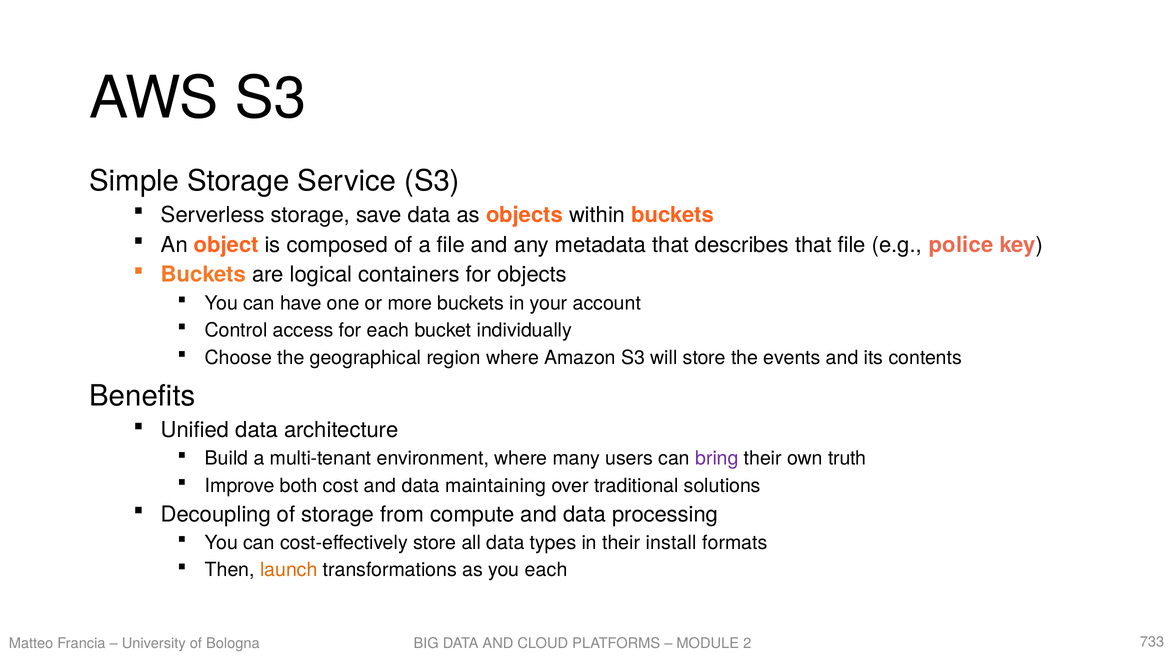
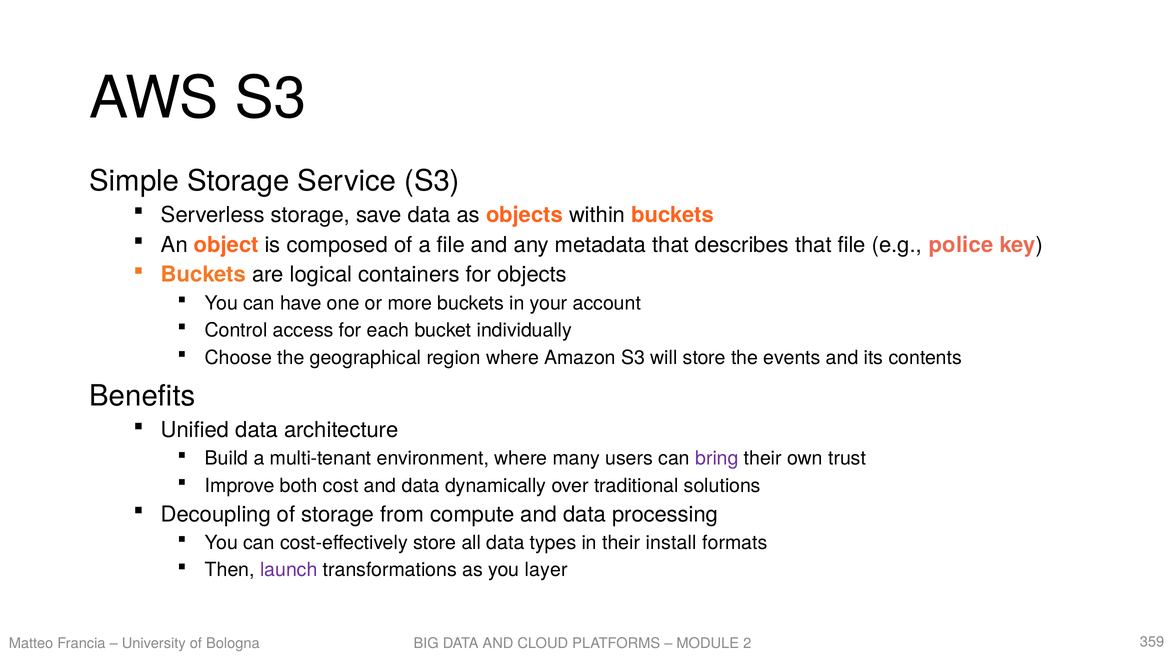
truth: truth -> trust
maintaining: maintaining -> dynamically
launch colour: orange -> purple
you each: each -> layer
733: 733 -> 359
